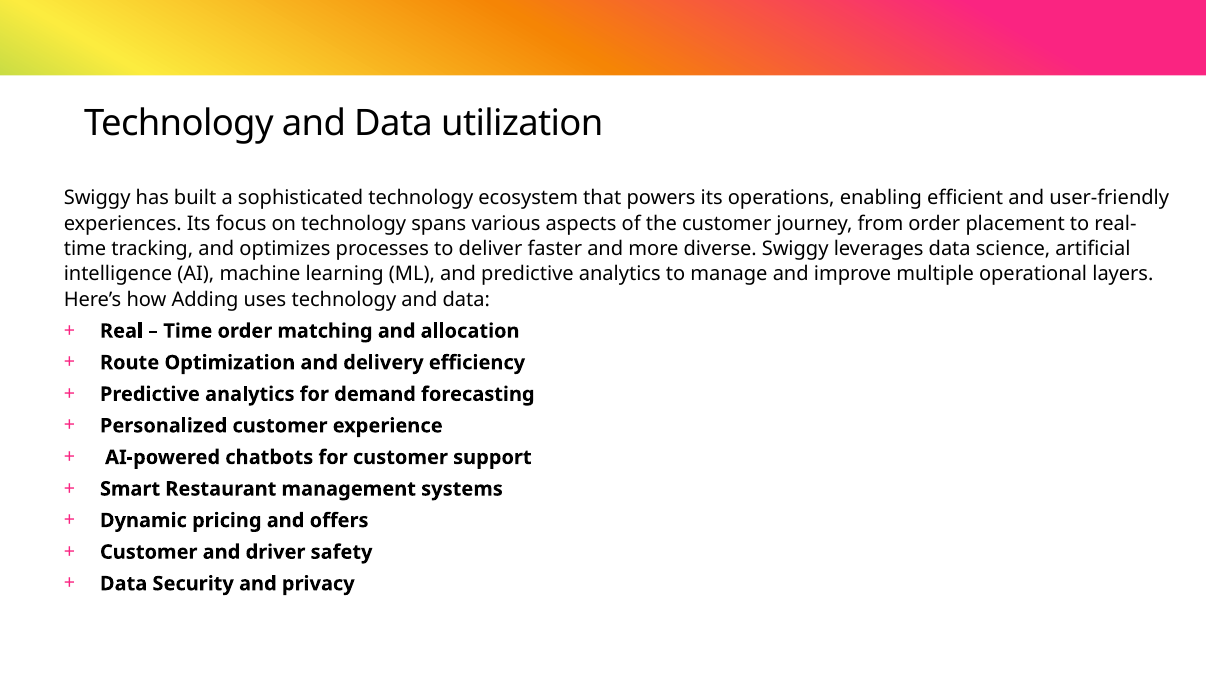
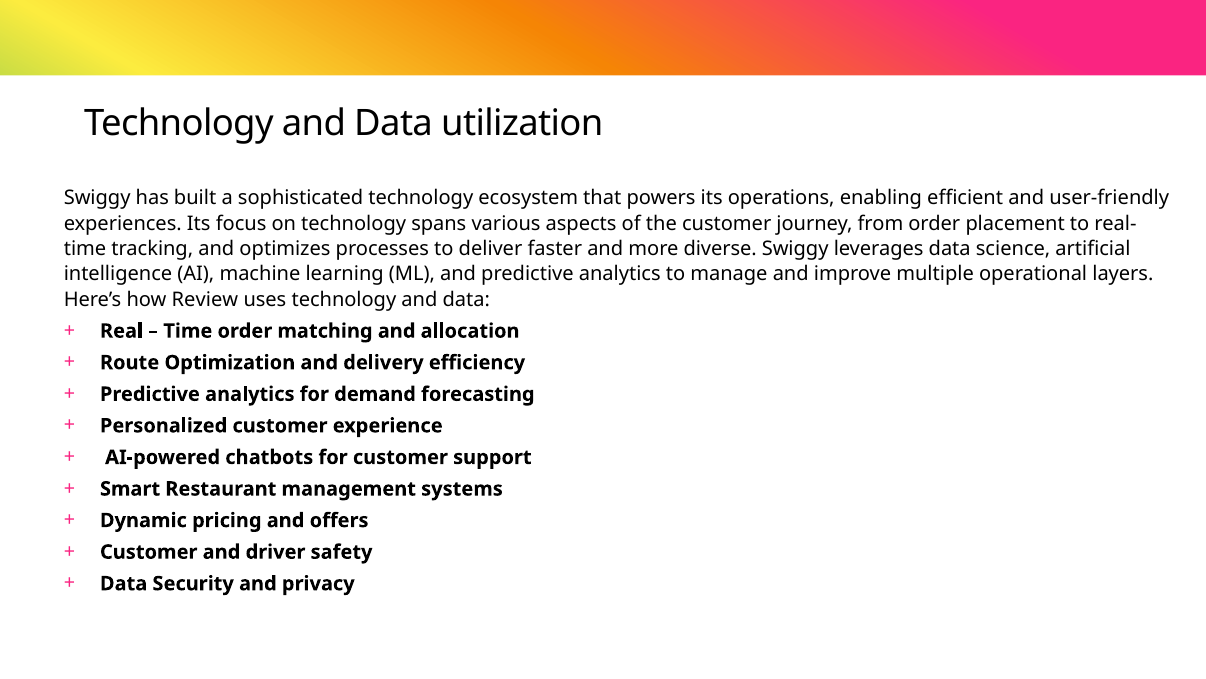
Adding: Adding -> Review
